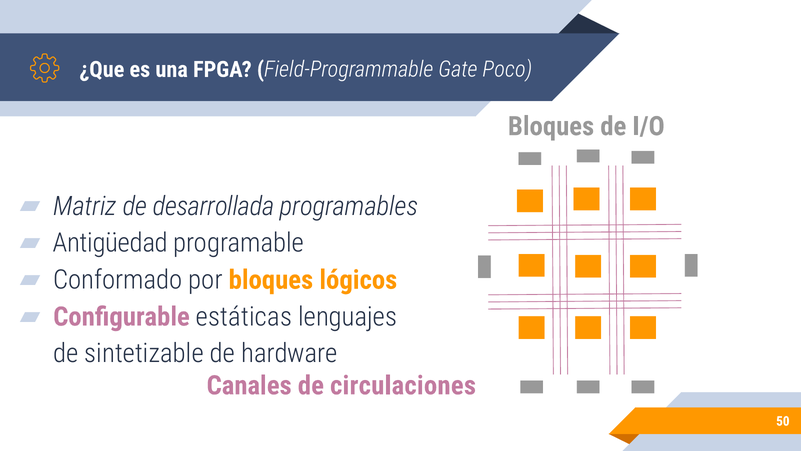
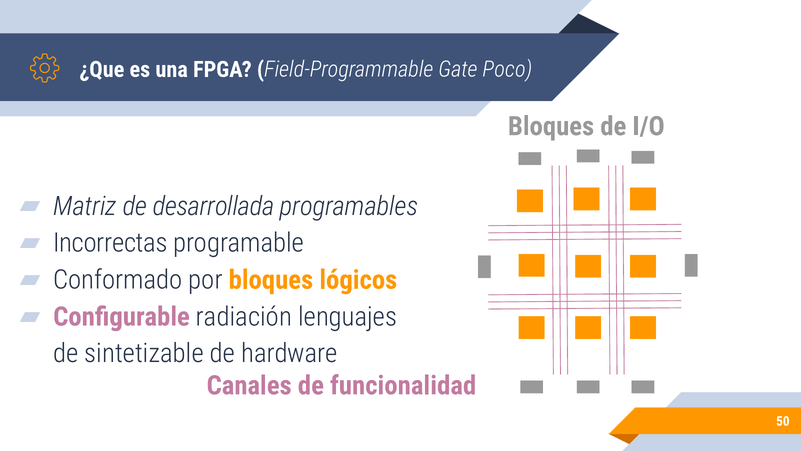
Antigüedad: Antigüedad -> Incorrectas
estáticas: estáticas -> radiación
circulaciones: circulaciones -> funcionalidad
